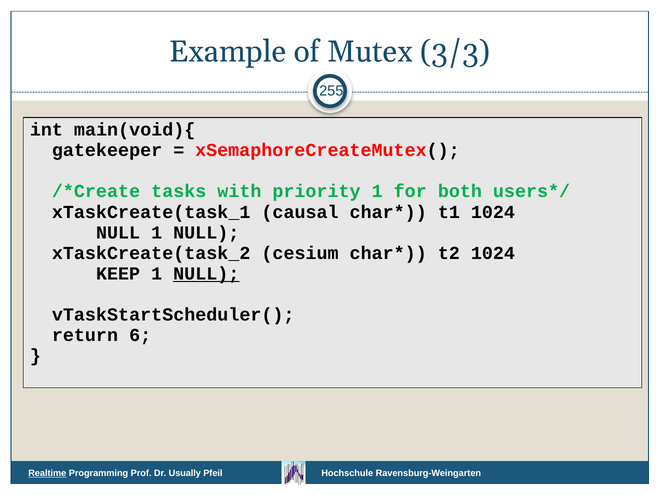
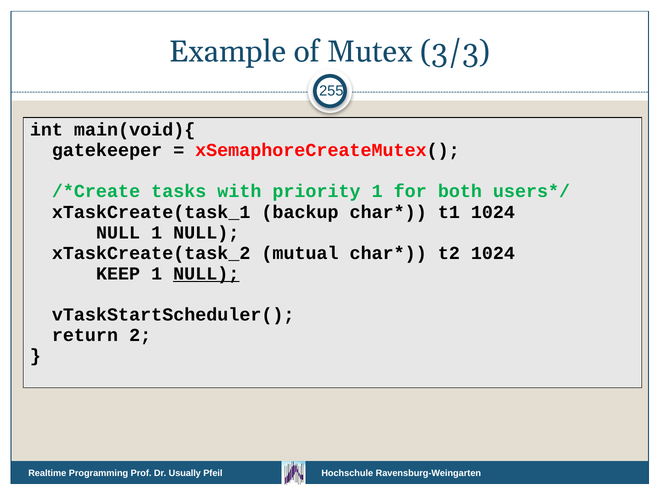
causal: causal -> backup
cesium: cesium -> mutual
6: 6 -> 2
Realtime underline: present -> none
